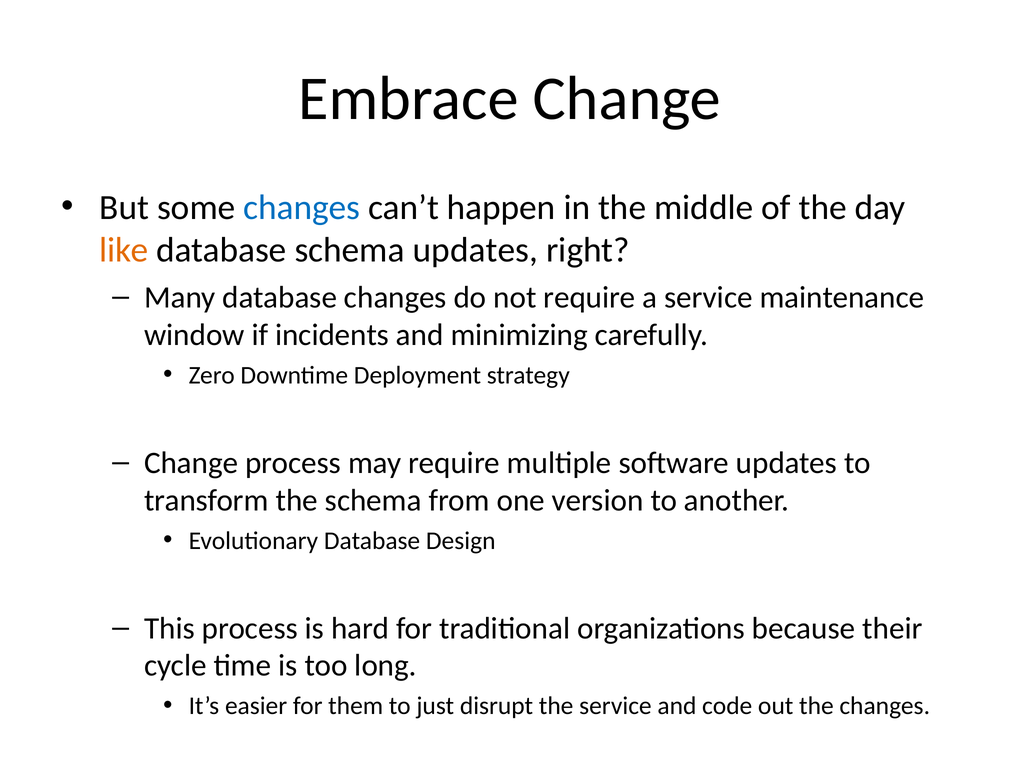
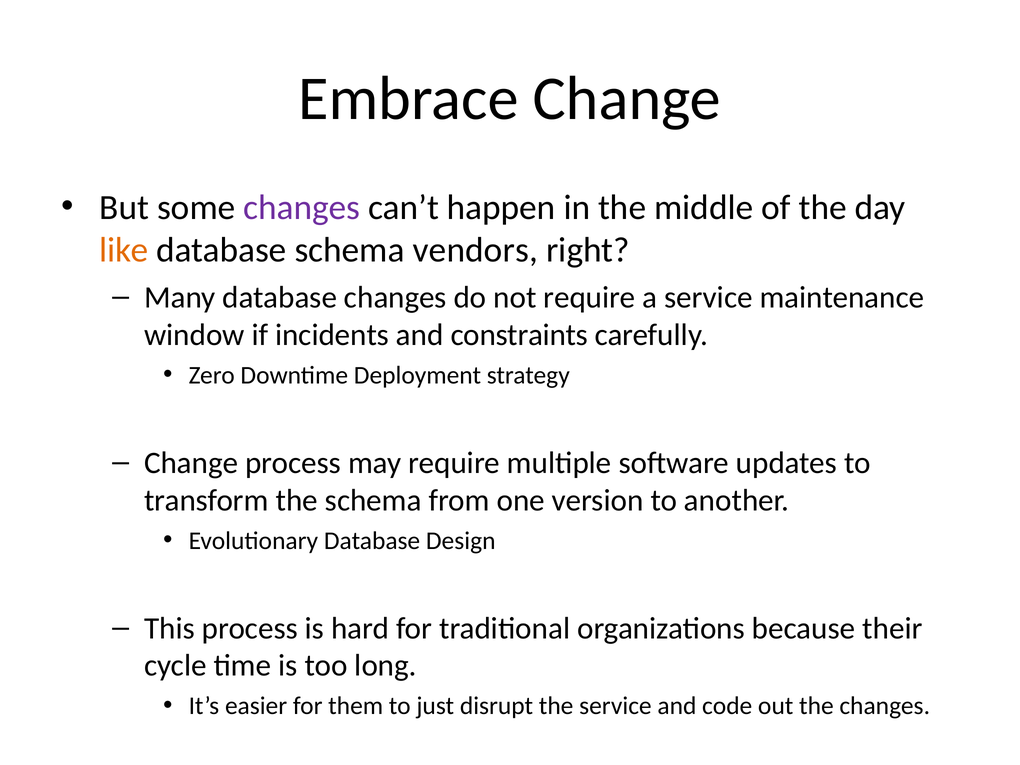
changes at (302, 207) colour: blue -> purple
schema updates: updates -> vendors
minimizing: minimizing -> constraints
